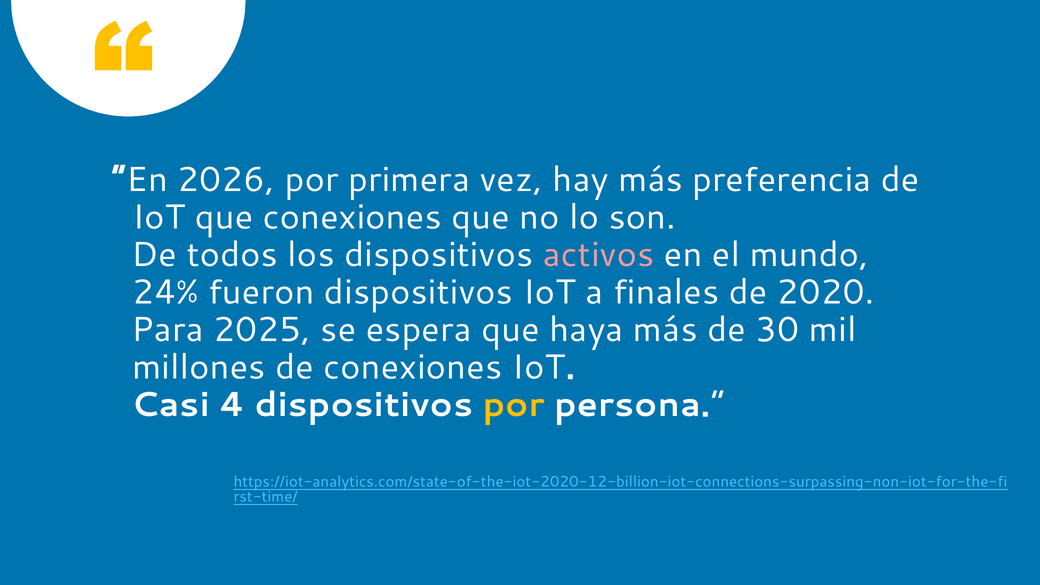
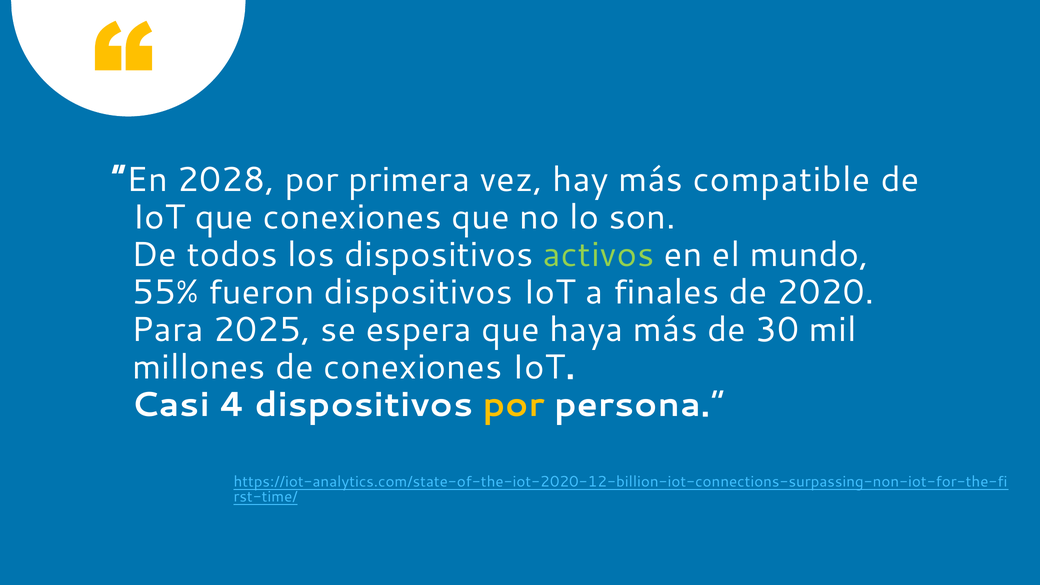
2026: 2026 -> 2028
preferencia: preferencia -> compatible
activos colour: pink -> light green
24%: 24% -> 55%
